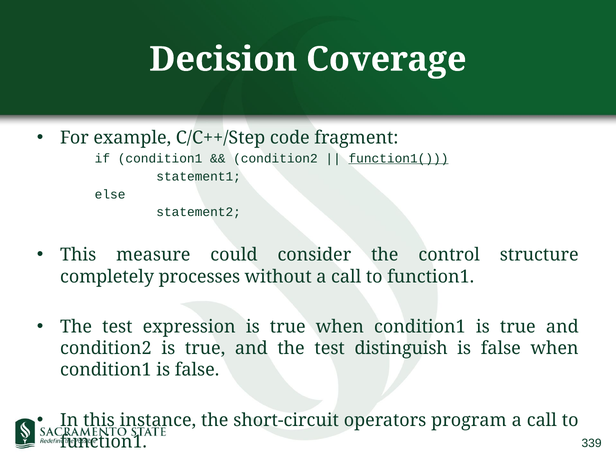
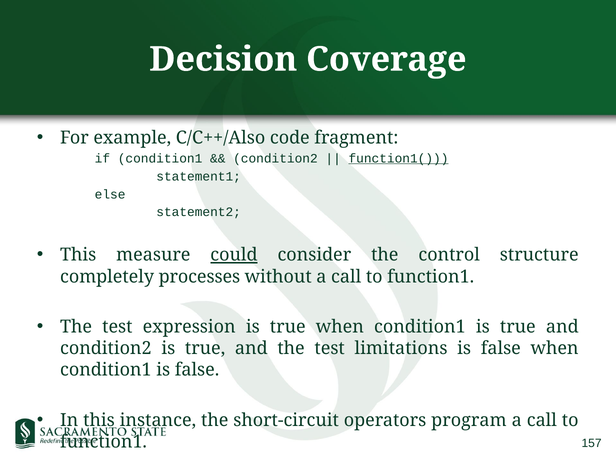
C/C++/Step: C/C++/Step -> C/C++/Also
could underline: none -> present
distinguish: distinguish -> limitations
339: 339 -> 157
